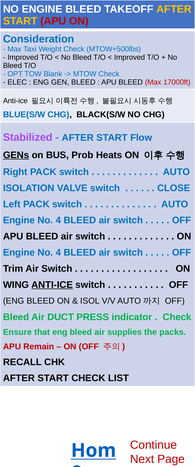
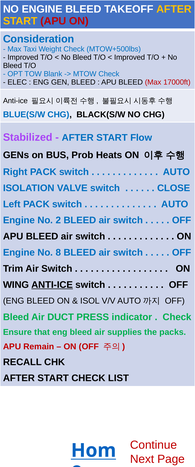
GENs underline: present -> none
4 at (58, 220): 4 -> 2
4 at (58, 252): 4 -> 8
